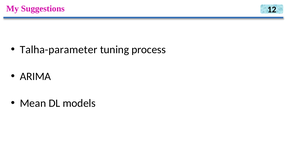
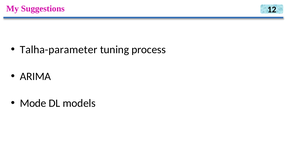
Mean: Mean -> Mode
